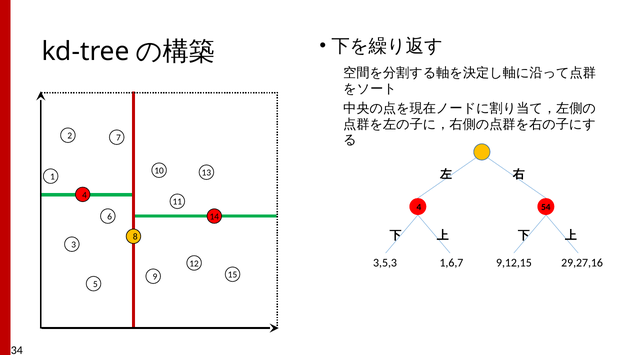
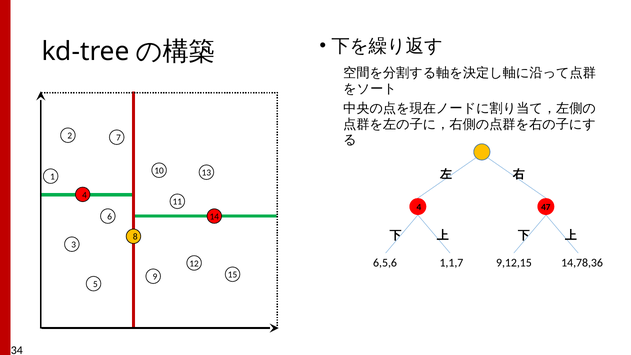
54: 54 -> 47
3,5,3: 3,5,3 -> 6,5,6
1,6,7: 1,6,7 -> 1,1,7
29,27,16: 29,27,16 -> 14,78,36
